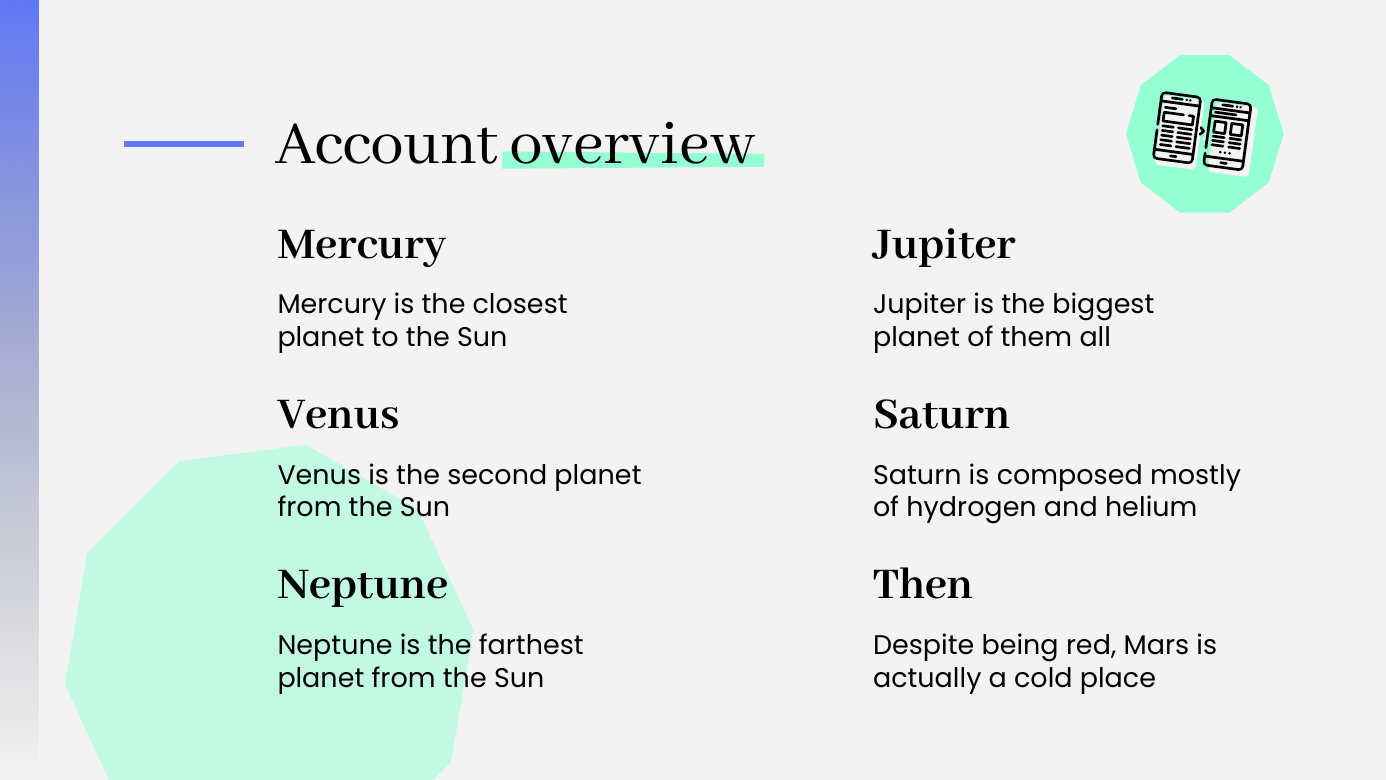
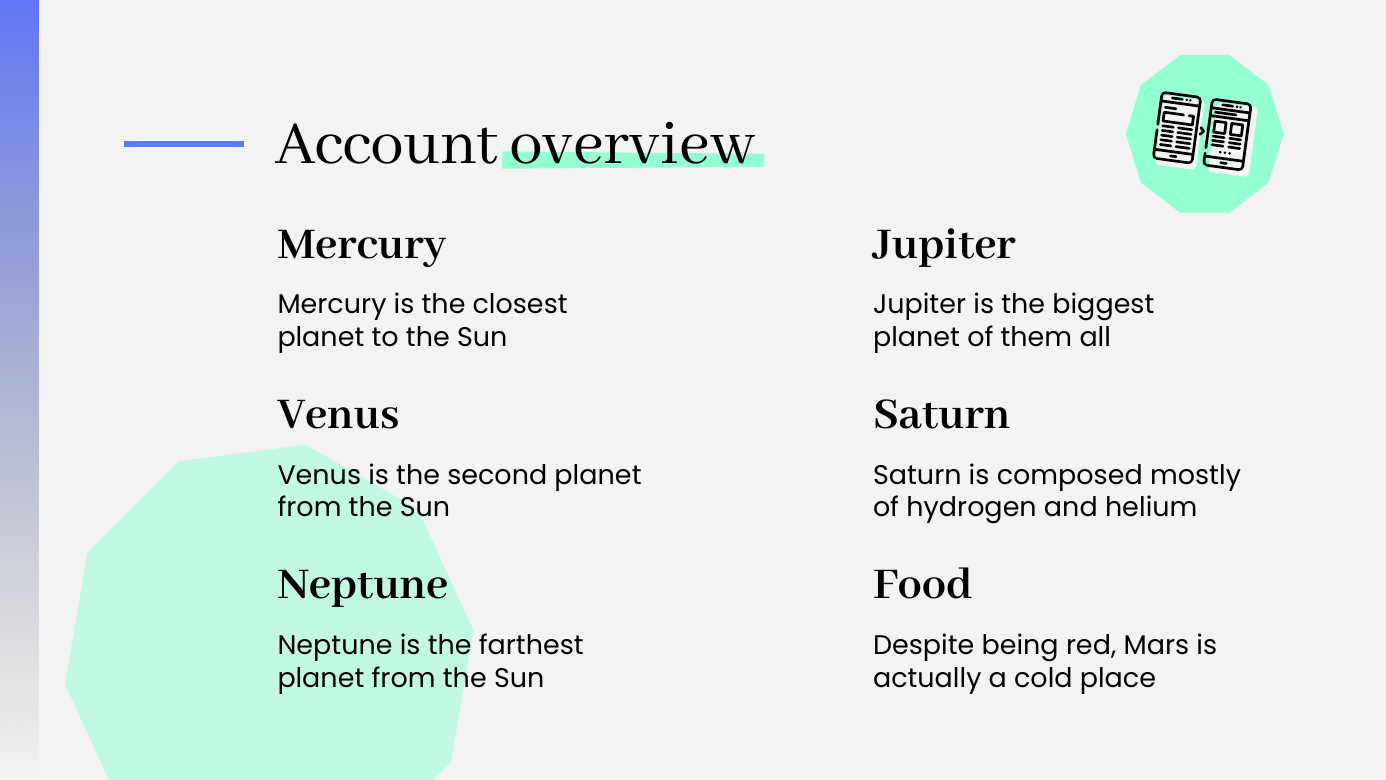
Then: Then -> Food
